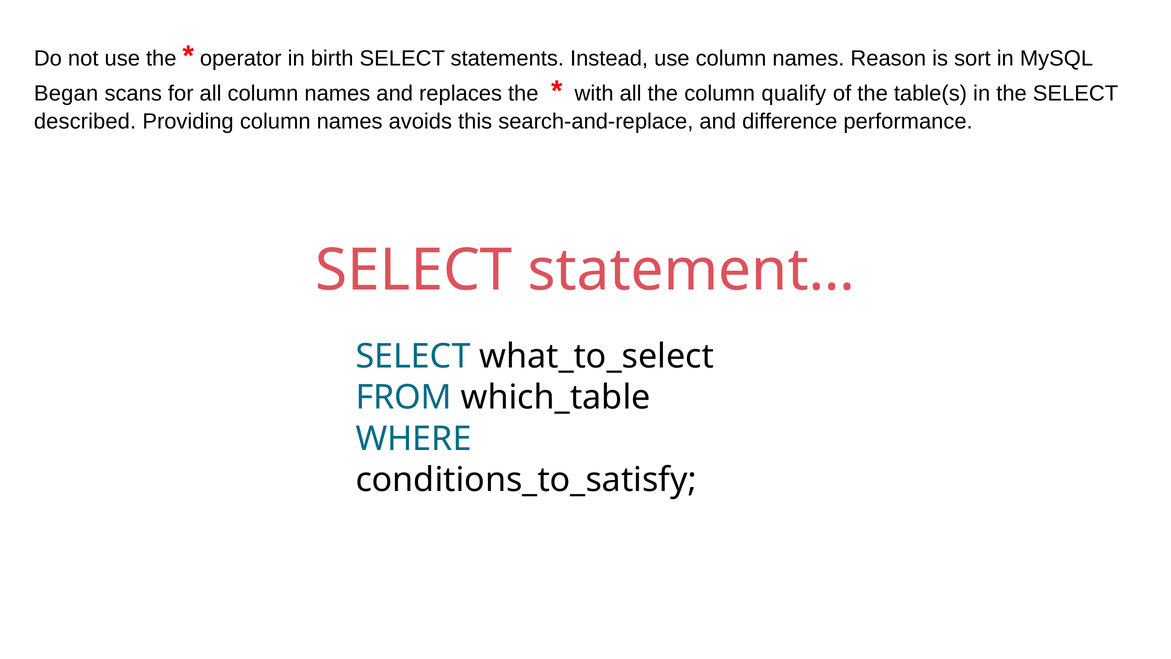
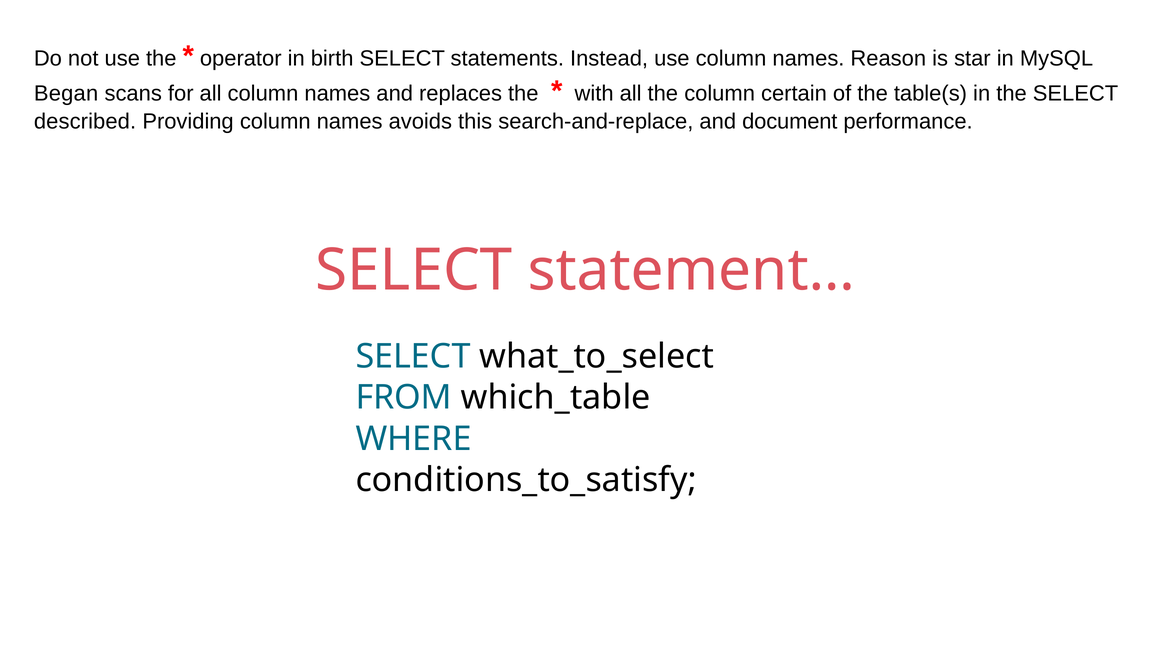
sort: sort -> star
qualify: qualify -> certain
difference: difference -> document
